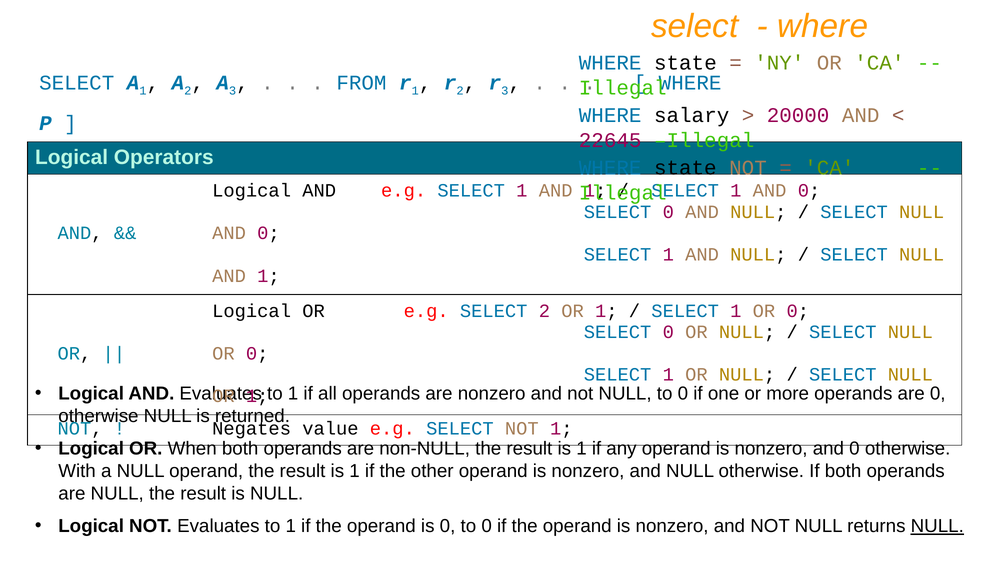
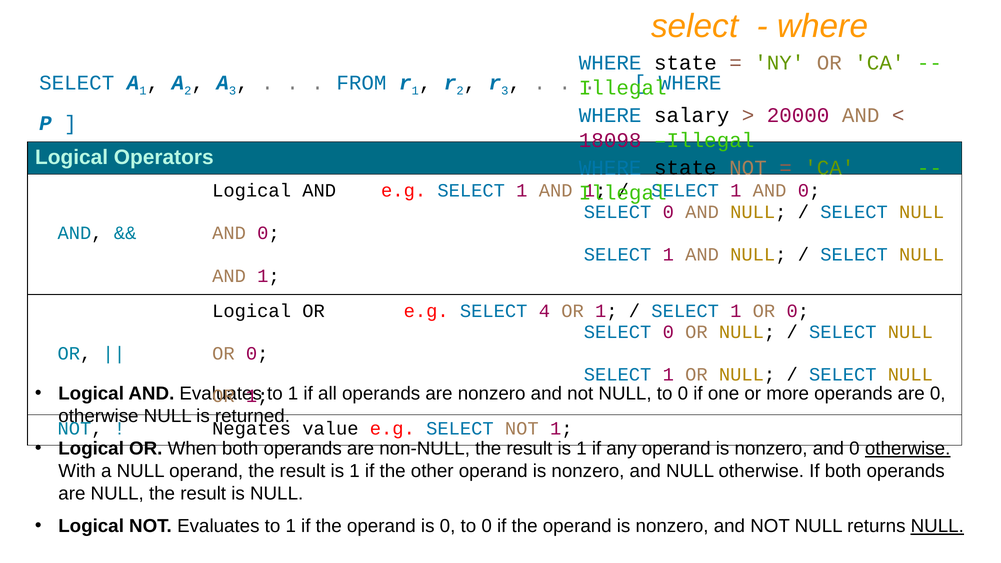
22645: 22645 -> 18098
SELECT 2: 2 -> 4
otherwise at (908, 449) underline: none -> present
